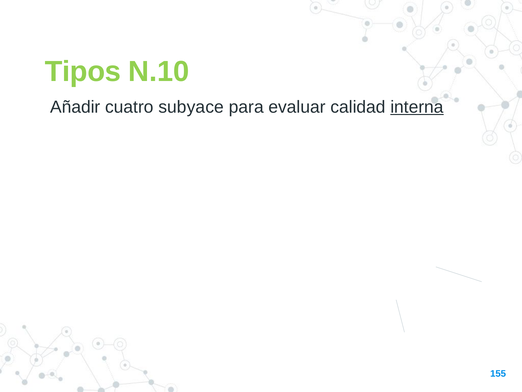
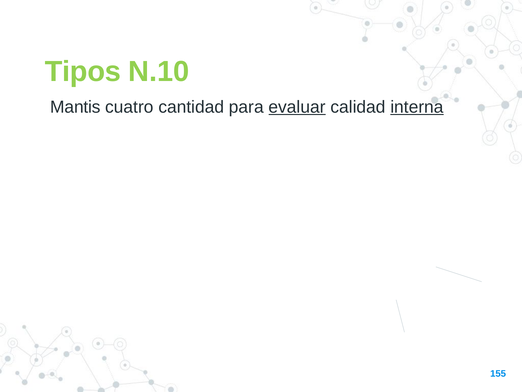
Añadir: Añadir -> Mantis
subyace: subyace -> cantidad
evaluar underline: none -> present
